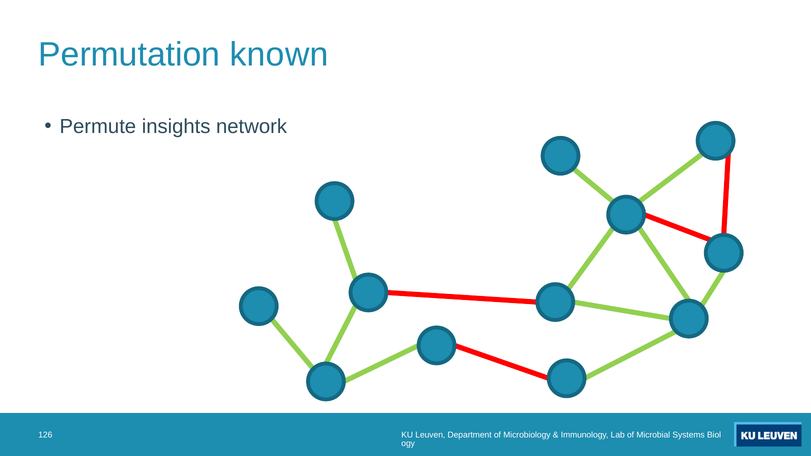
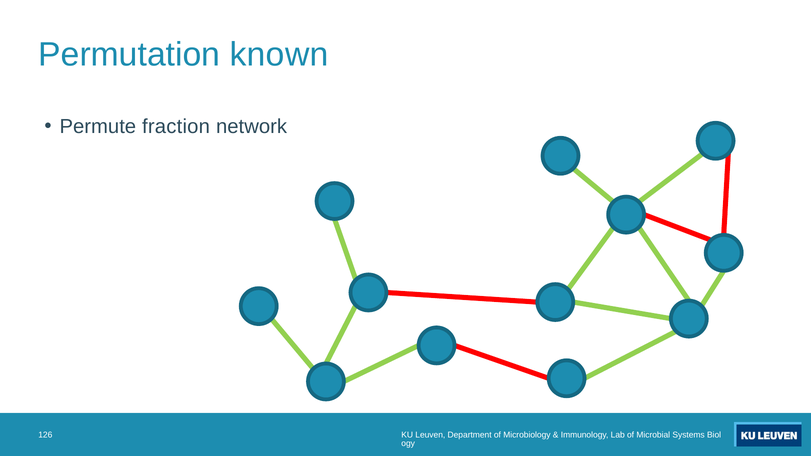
insights: insights -> fraction
